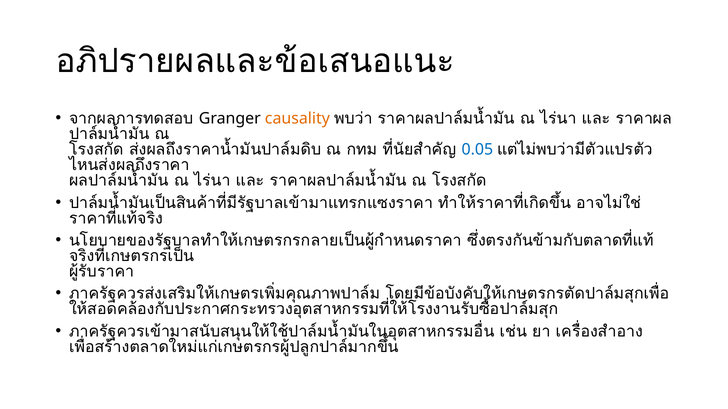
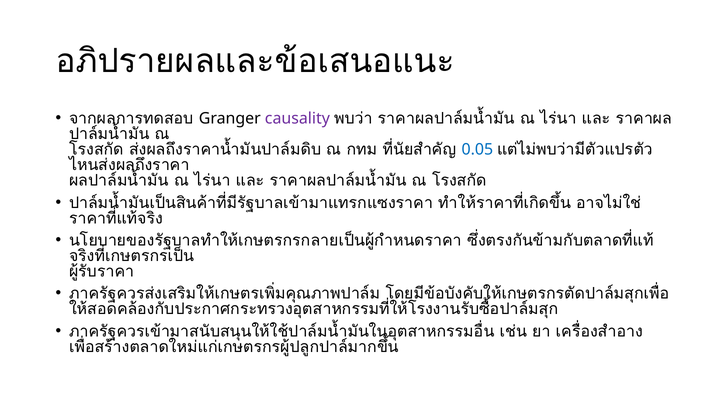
causality colour: orange -> purple
